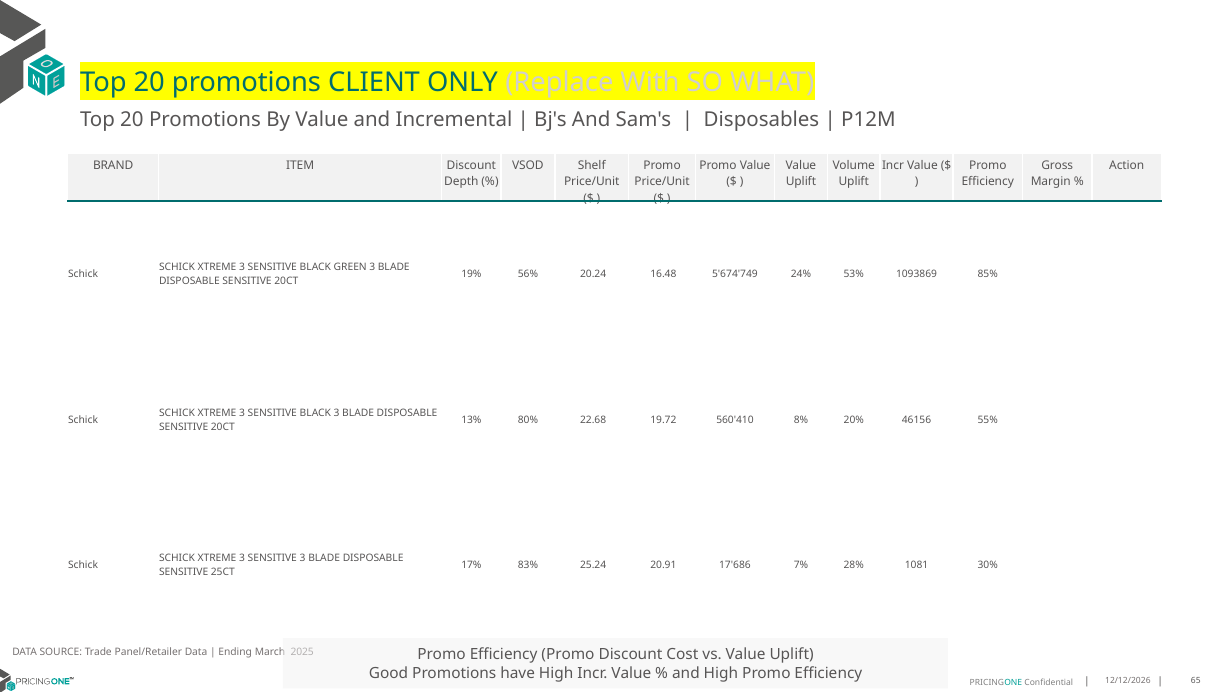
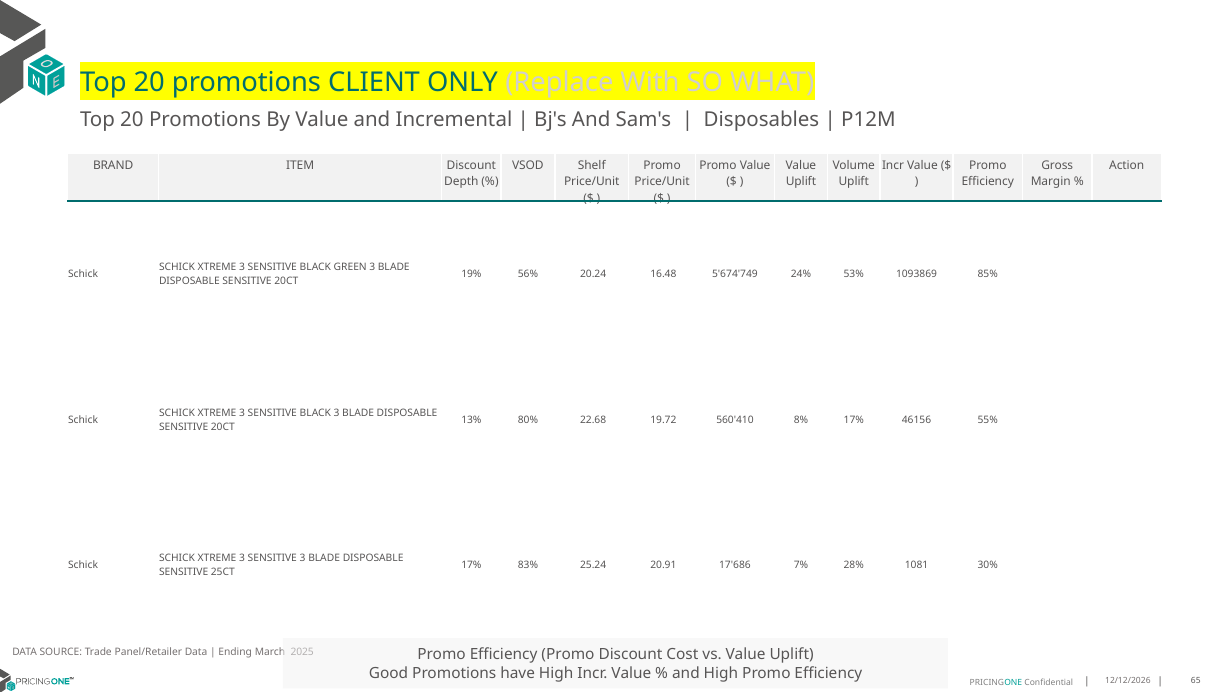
8% 20%: 20% -> 17%
